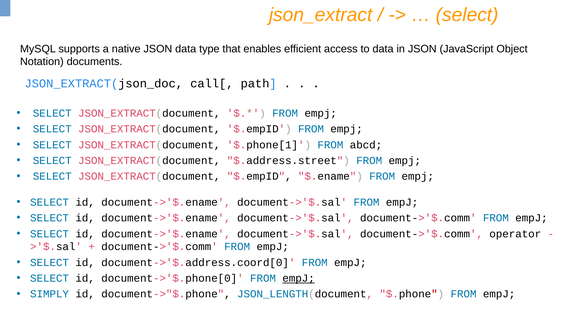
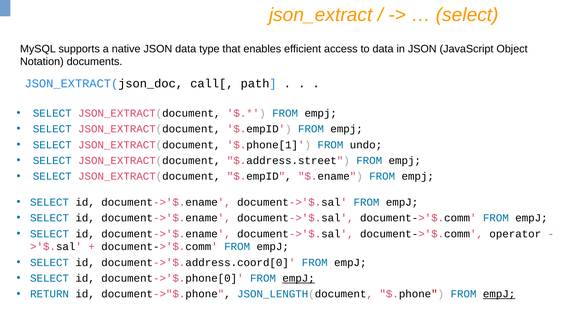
abcd: abcd -> undo
SIMPLY: SIMPLY -> RETURN
empJ at (499, 294) underline: none -> present
